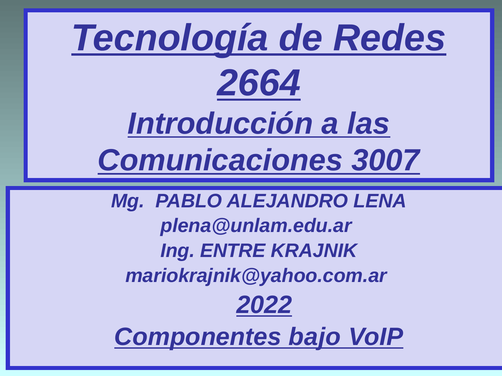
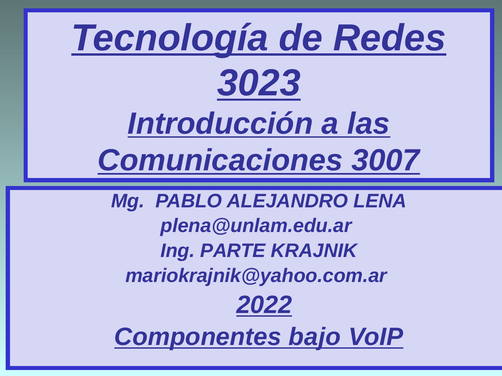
2664: 2664 -> 3023
ENTRE: ENTRE -> PARTE
